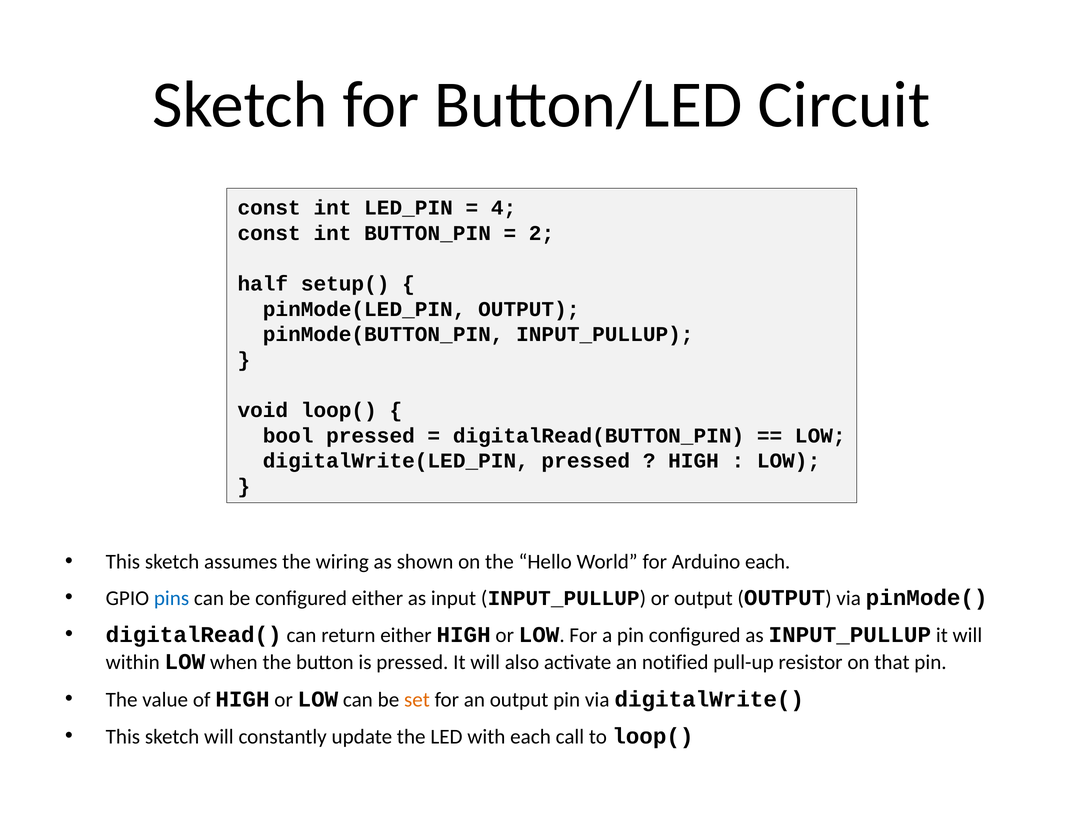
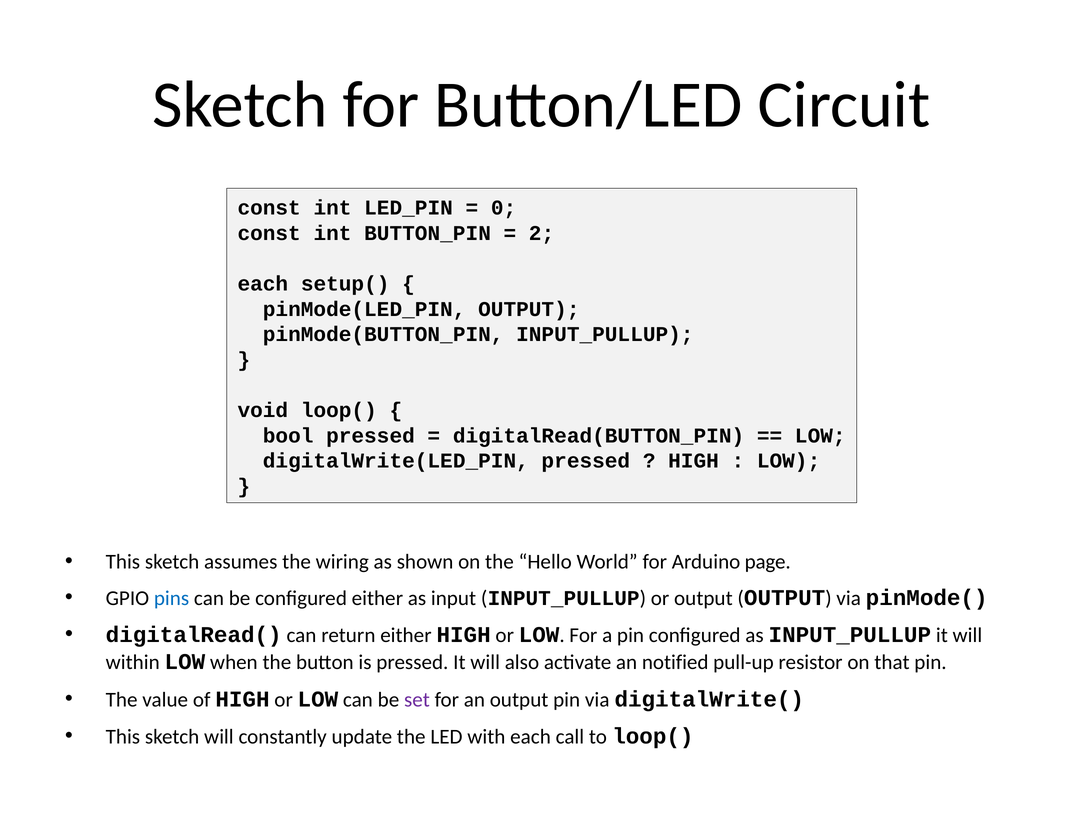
4: 4 -> 0
half at (263, 284): half -> each
Arduino each: each -> page
set colour: orange -> purple
